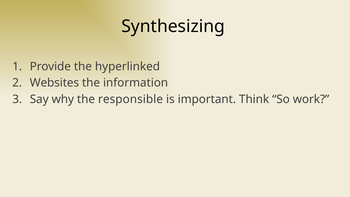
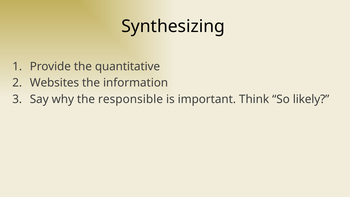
hyperlinked: hyperlinked -> quantitative
work: work -> likely
